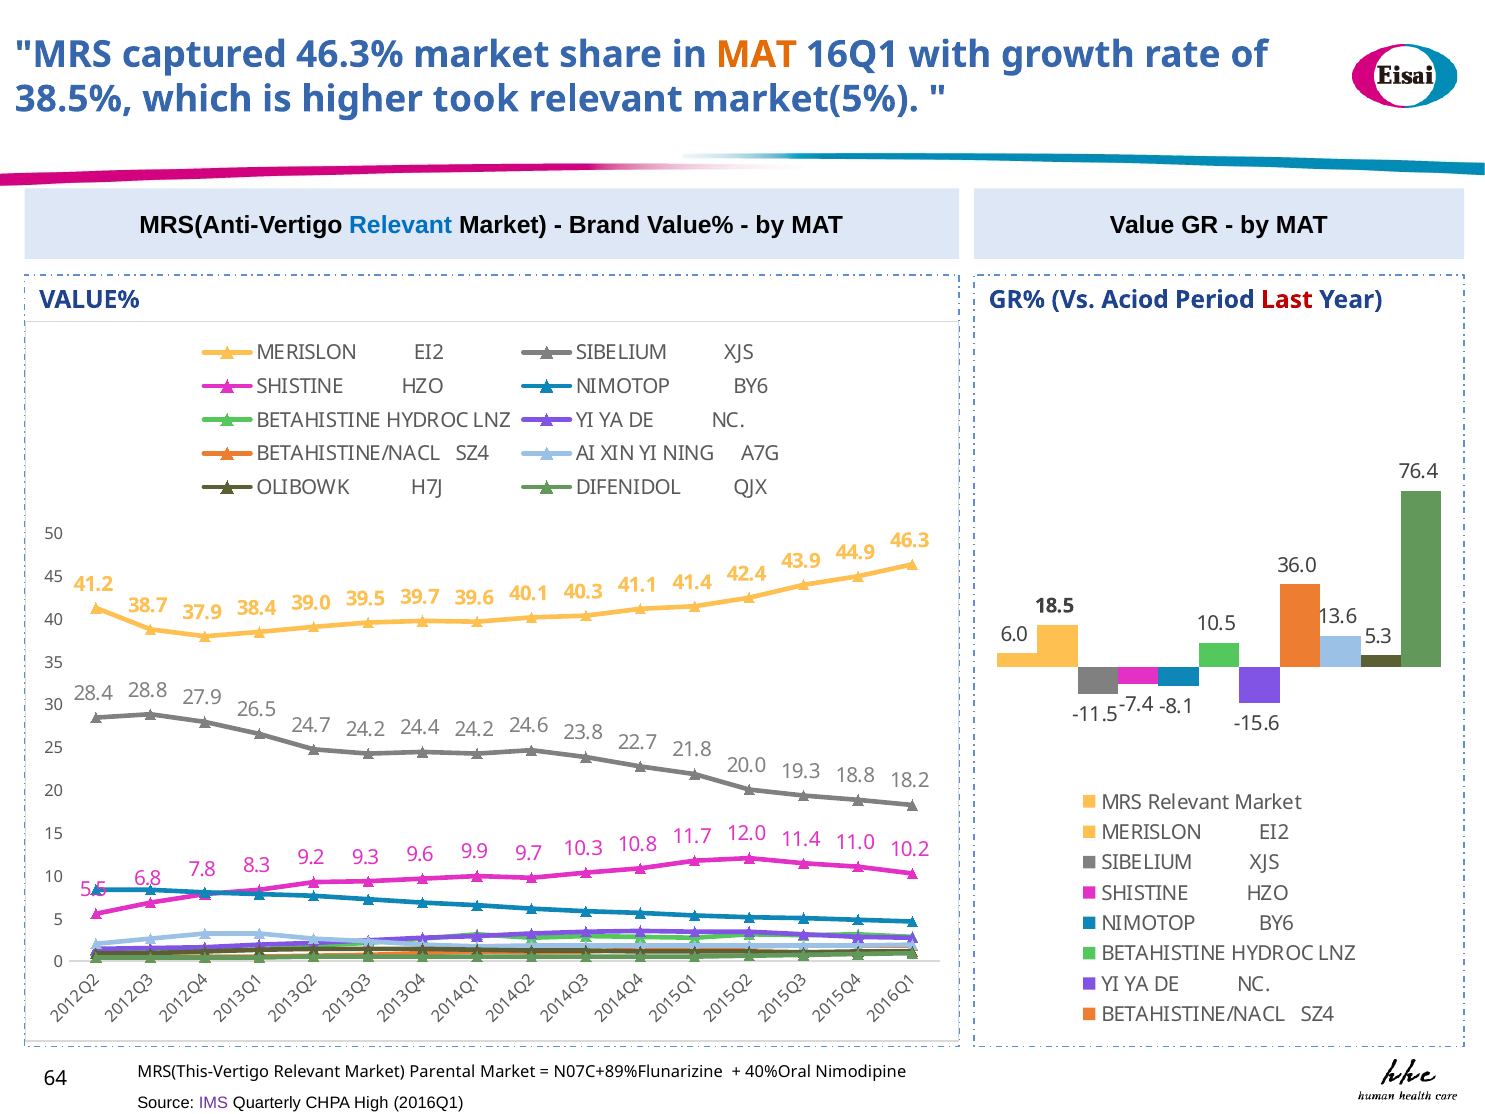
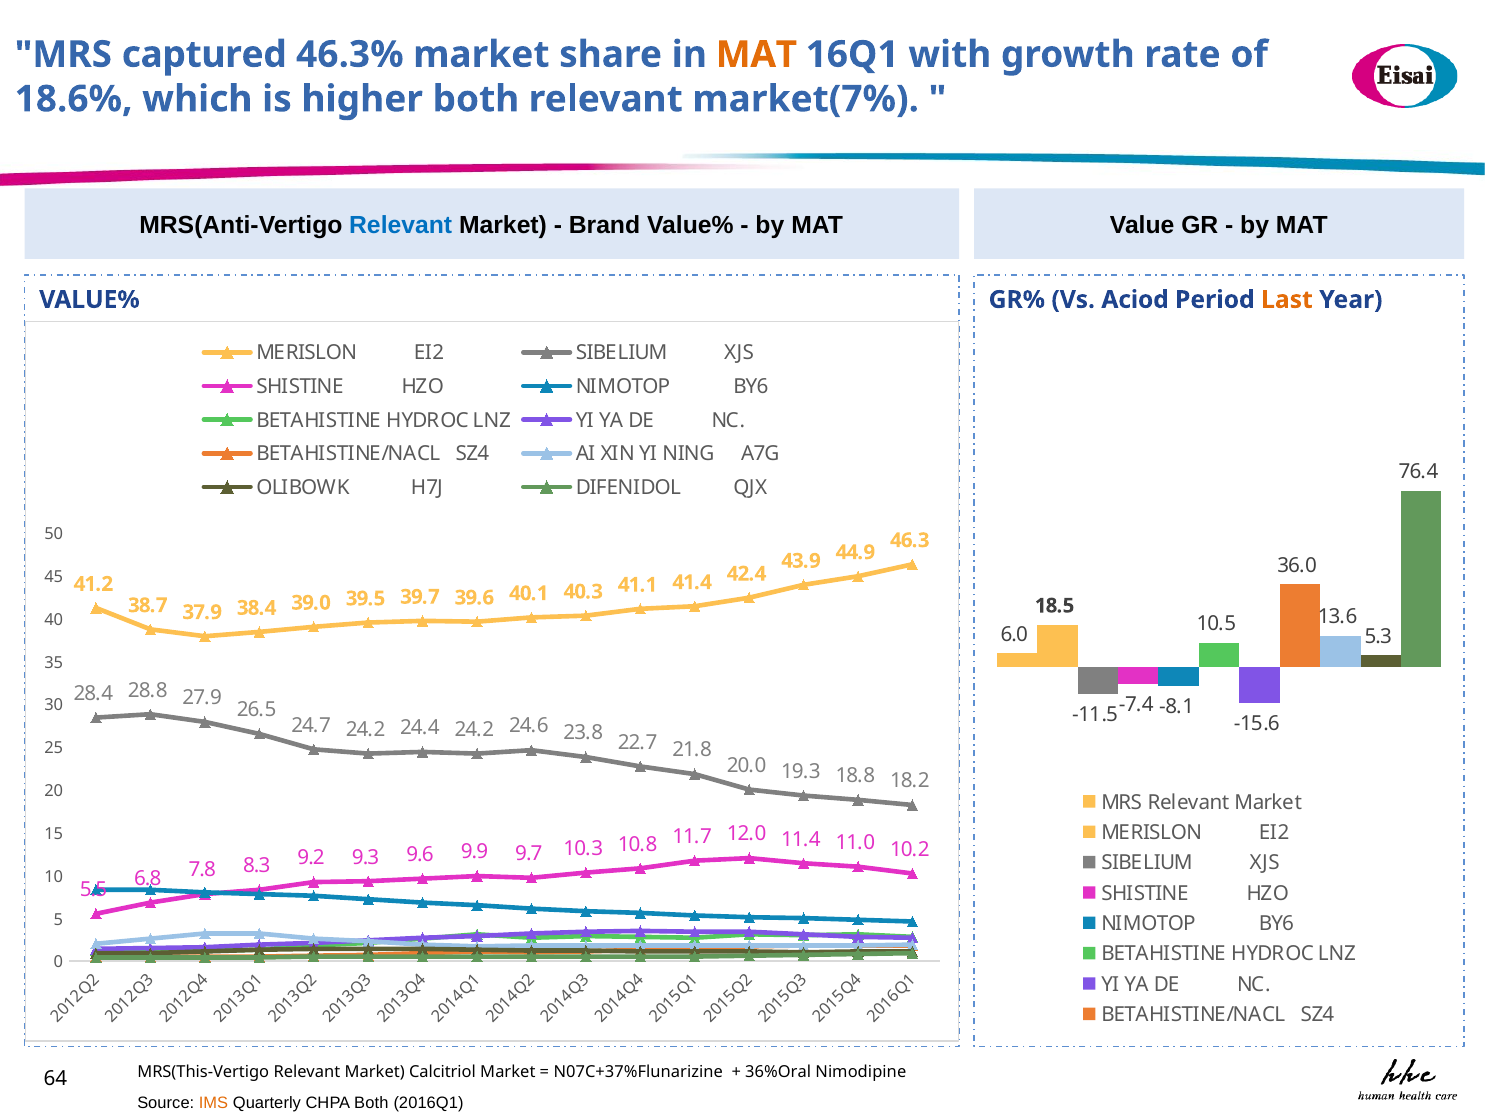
38.5%: 38.5% -> 18.6%
higher took: took -> both
market(5%: market(5% -> market(7%
Last colour: red -> orange
Parental: Parental -> Calcitriol
N07C+89%Flunarizine: N07C+89%Flunarizine -> N07C+37%Flunarizine
40%Oral: 40%Oral -> 36%Oral
IMS colour: purple -> orange
CHPA High: High -> Both
